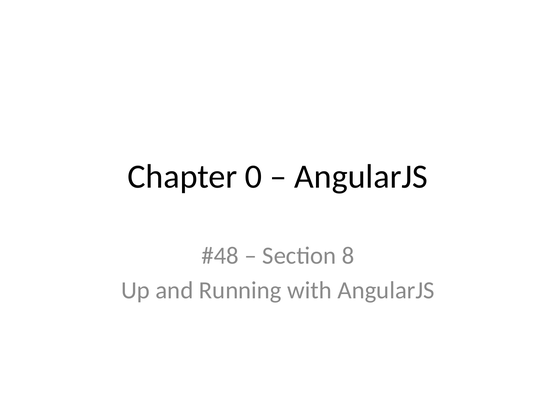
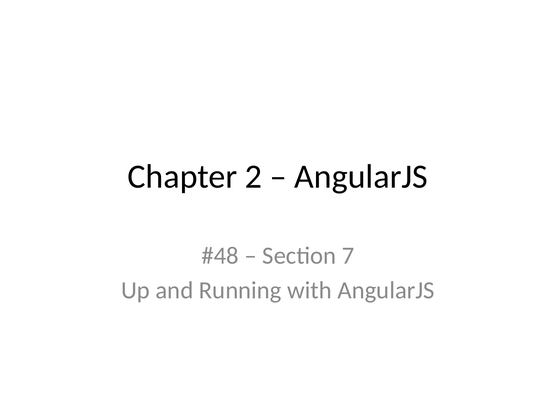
0: 0 -> 2
8: 8 -> 7
